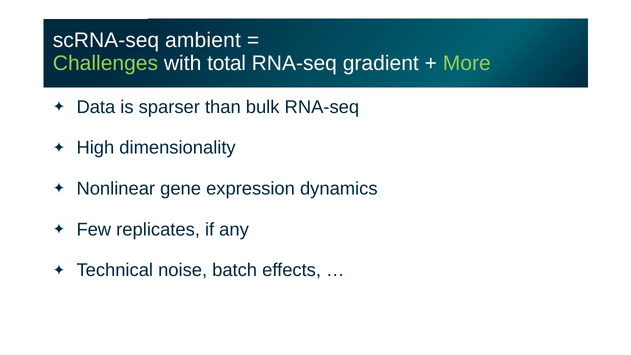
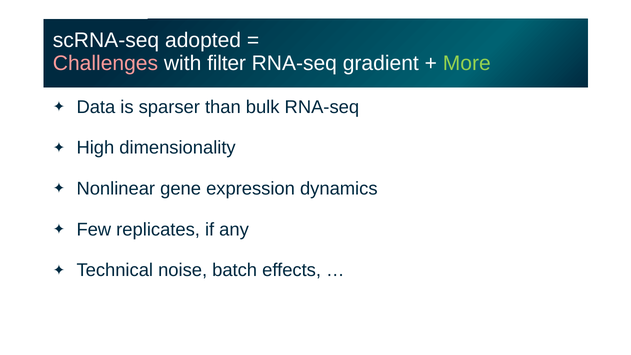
ambient: ambient -> adopted
Challenges colour: light green -> pink
total: total -> filter
